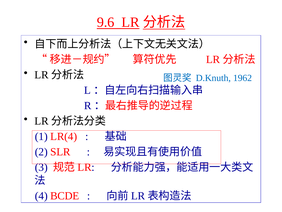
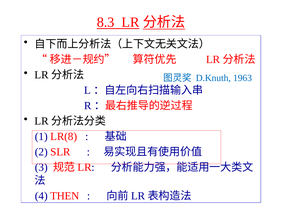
9.6: 9.6 -> 8.3
1962: 1962 -> 1963
LR(4: LR(4 -> LR(8
BCDE: BCDE -> THEN
